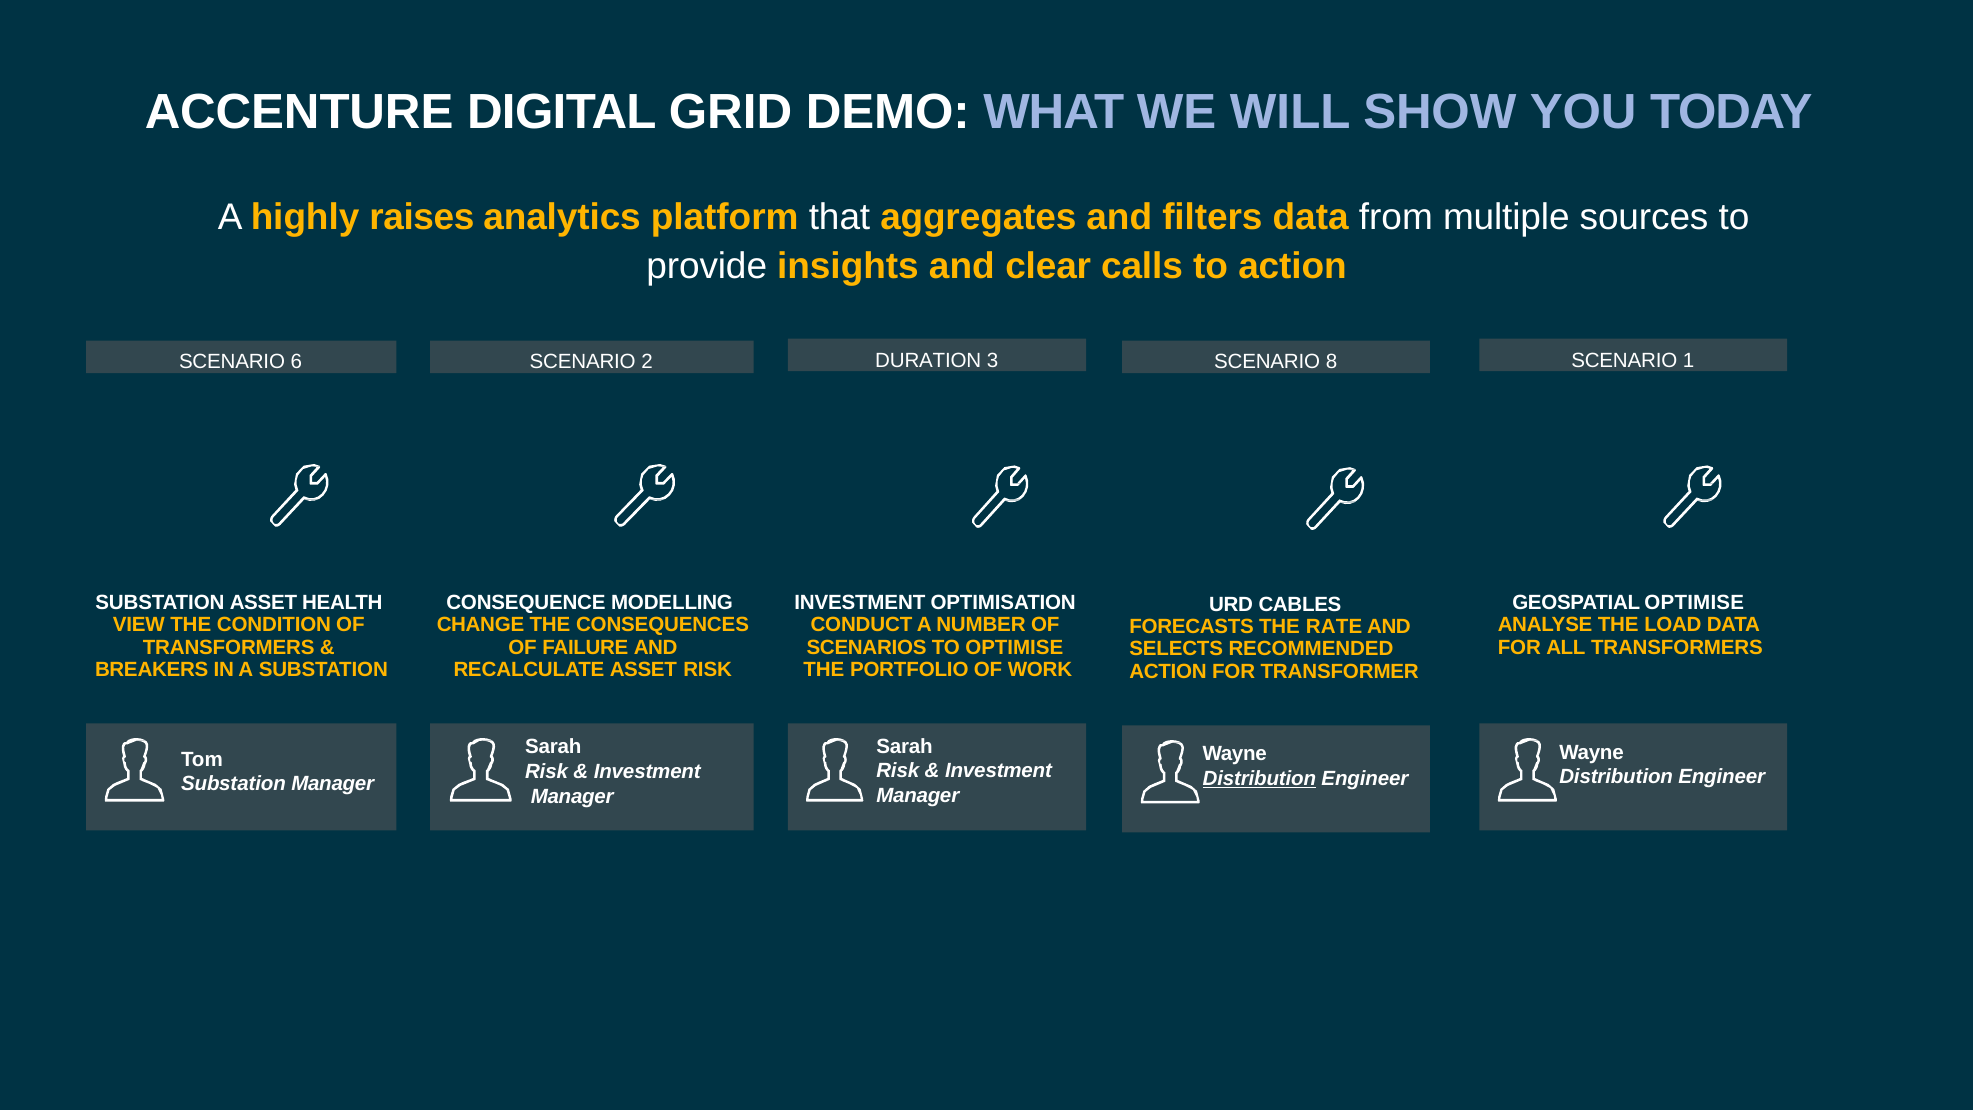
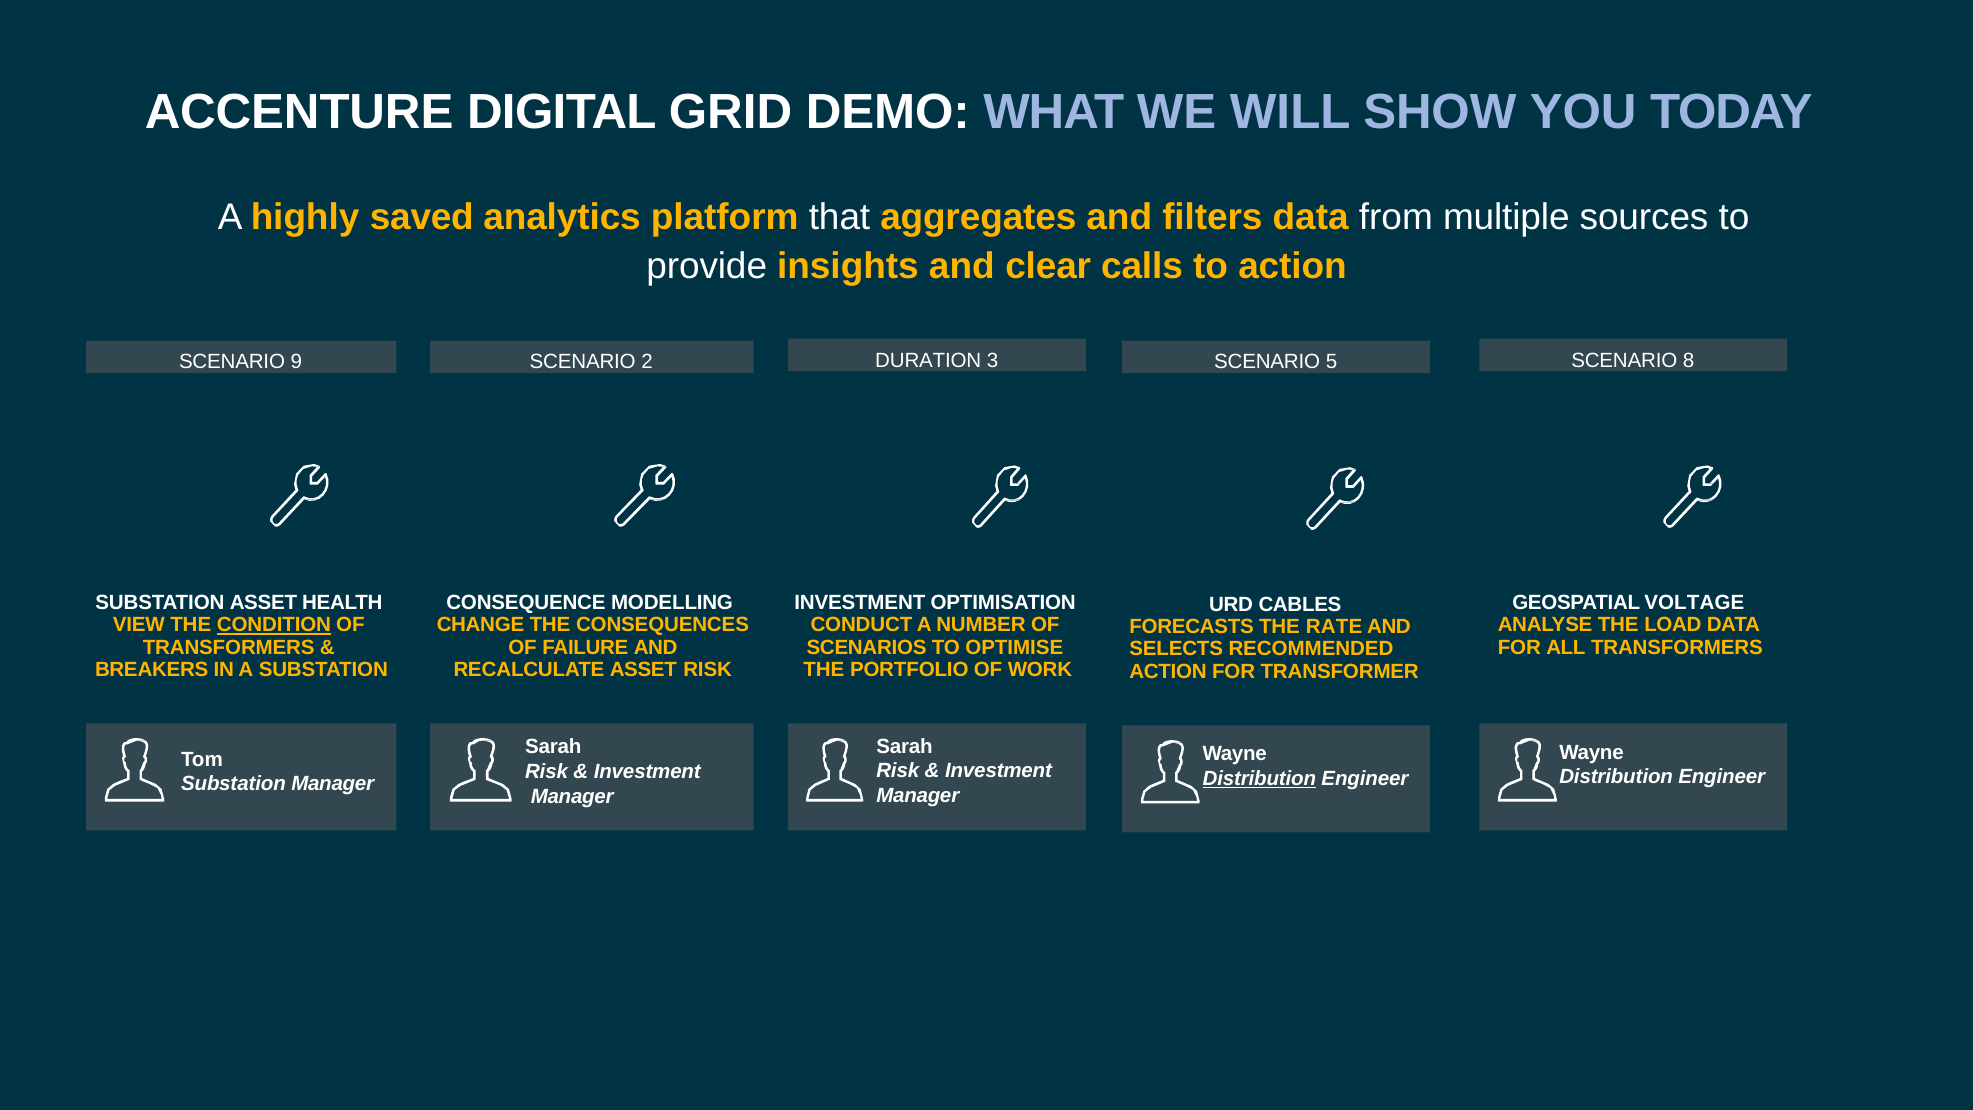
raises: raises -> saved
1: 1 -> 8
6: 6 -> 9
8: 8 -> 5
GEOSPATIAL OPTIMISE: OPTIMISE -> VOLTAGE
CONDITION underline: none -> present
